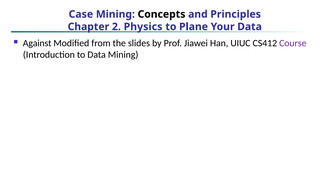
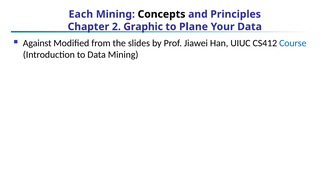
Case: Case -> Each
Physics: Physics -> Graphic
Course colour: purple -> blue
